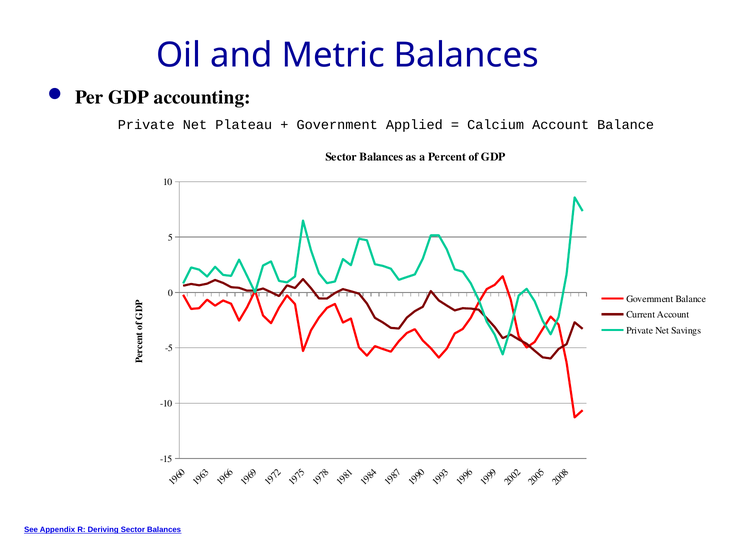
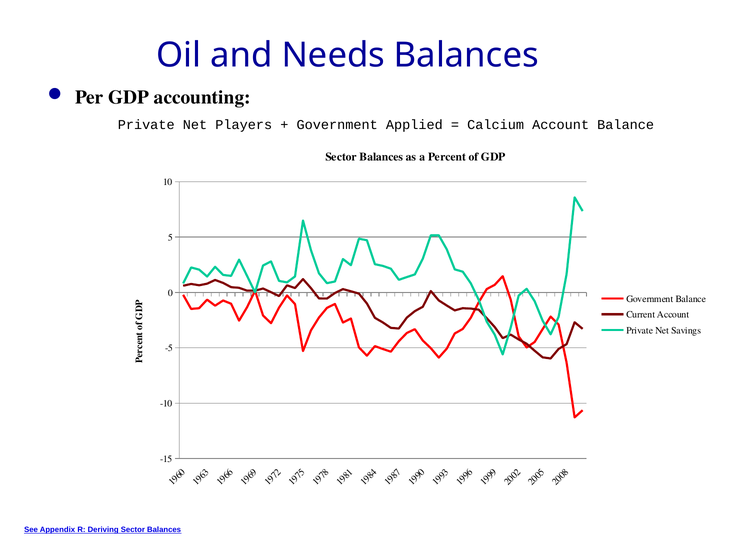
Metric: Metric -> Needs
Plateau: Plateau -> Players
